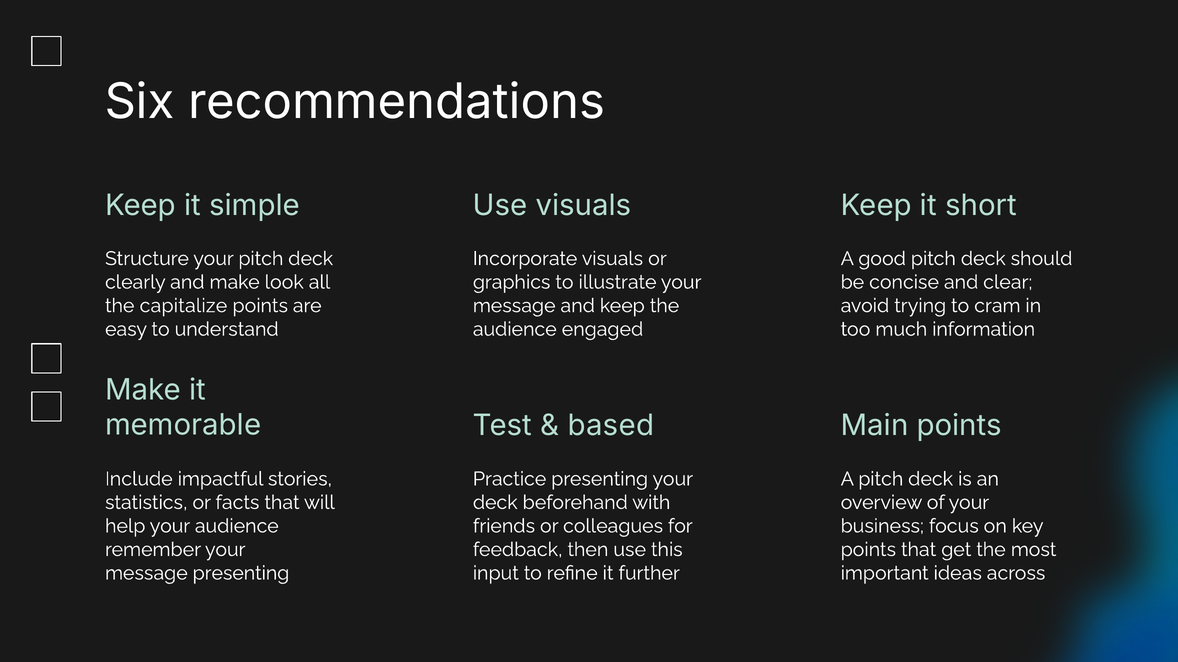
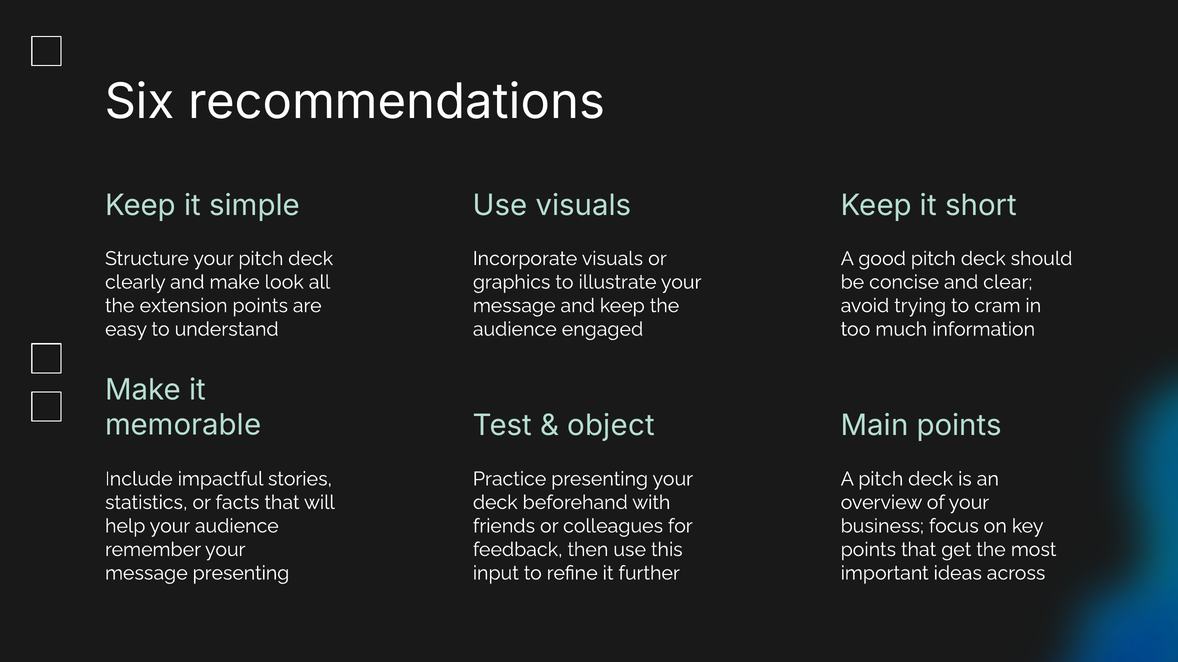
capitalize: capitalize -> extension
based: based -> object
